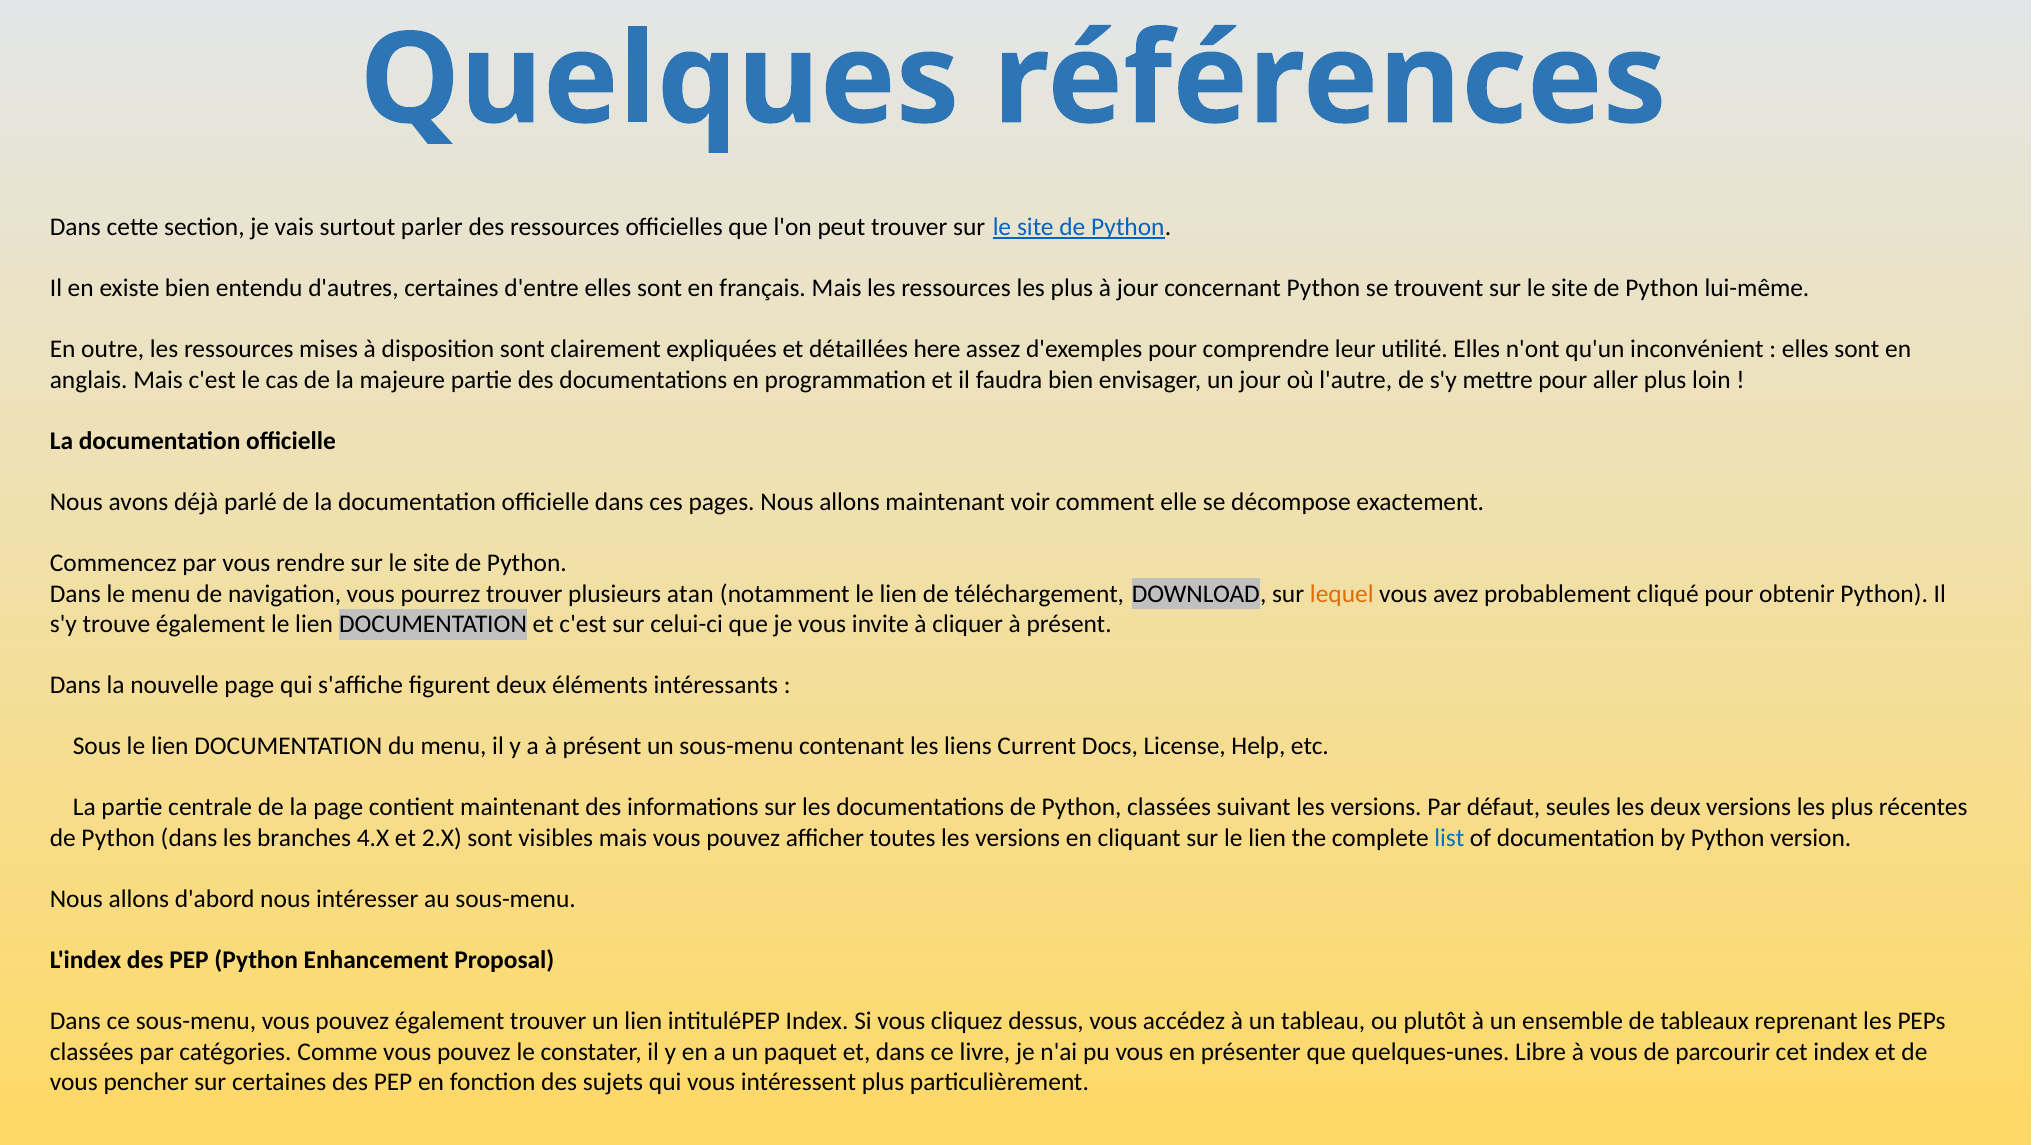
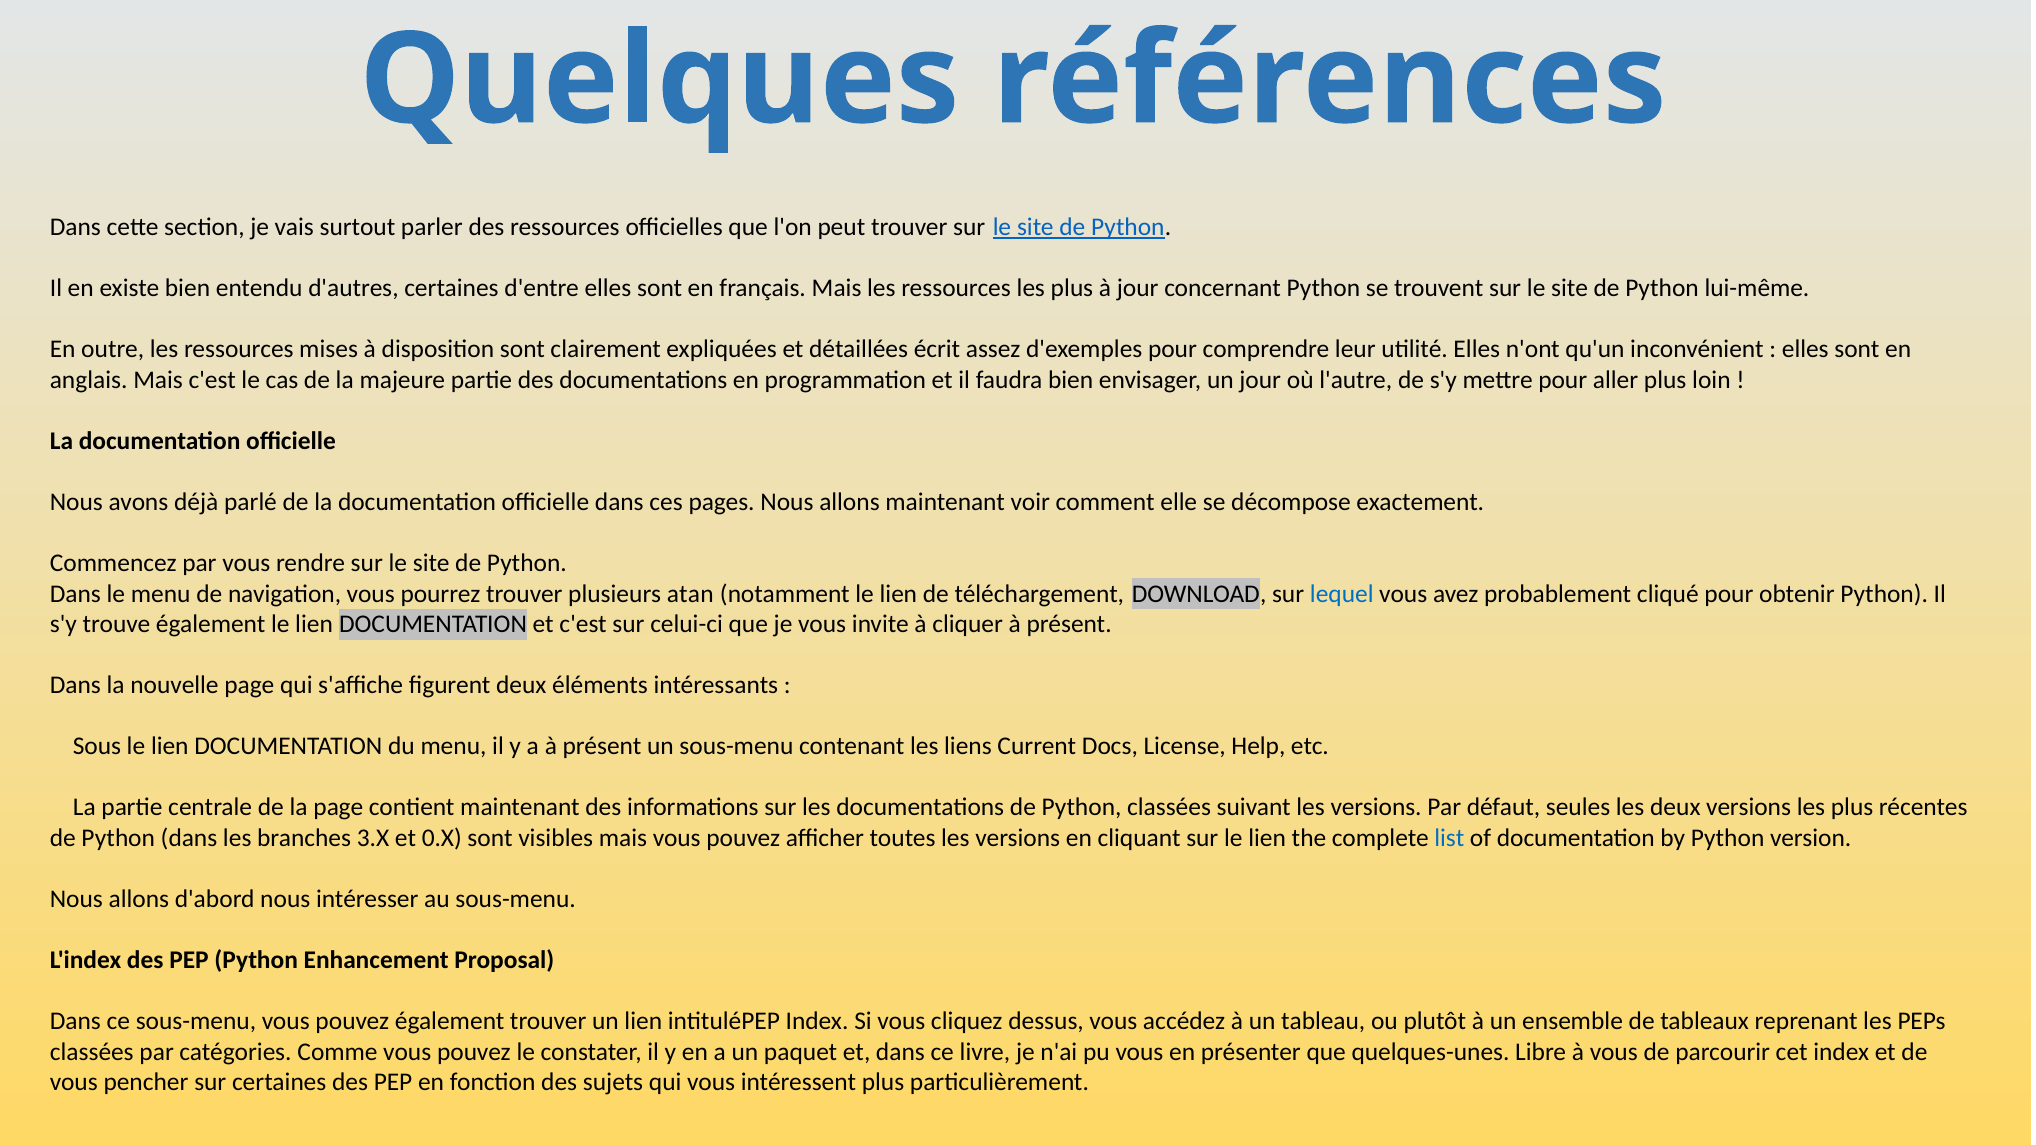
here: here -> écrit
lequel colour: orange -> blue
4.X: 4.X -> 3.X
2.X: 2.X -> 0.X
